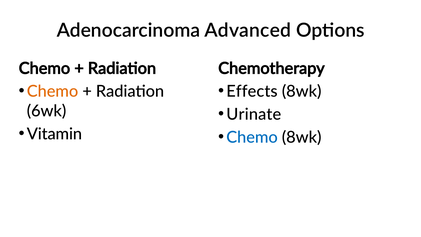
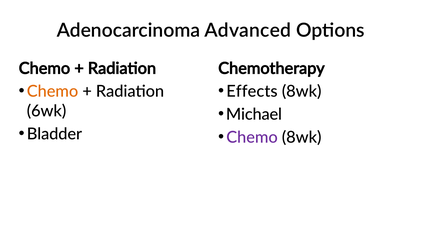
Urinate: Urinate -> Michael
Vitamin: Vitamin -> Bladder
Chemo at (252, 137) colour: blue -> purple
